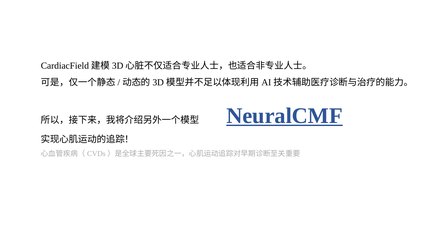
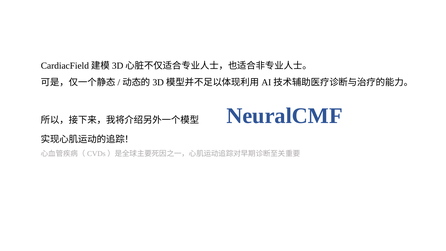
NeuralCMF underline: present -> none
